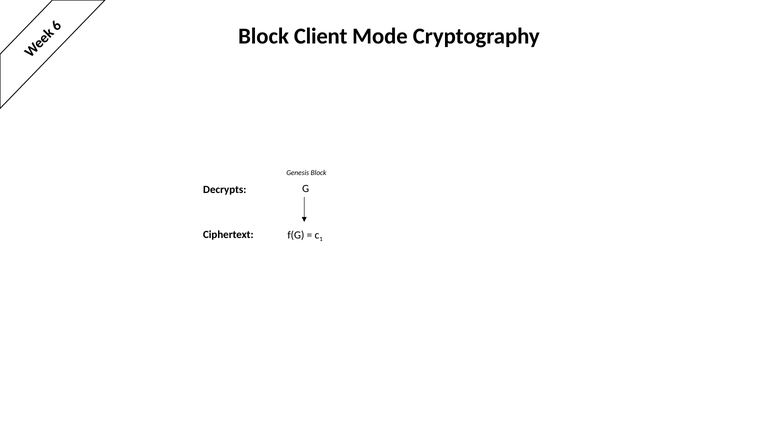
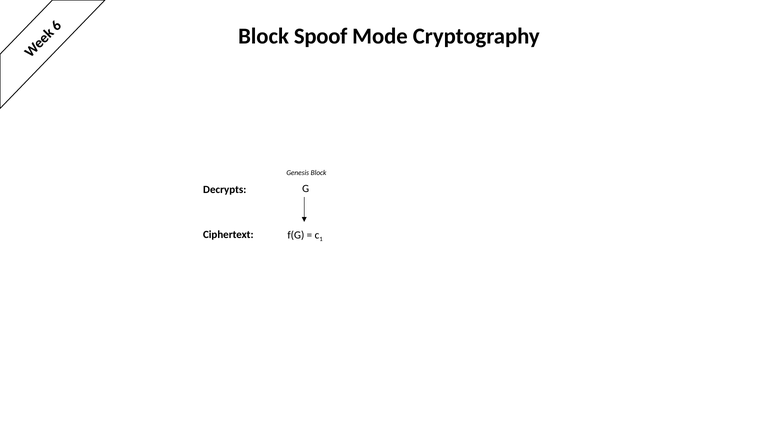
Client: Client -> Spoof
